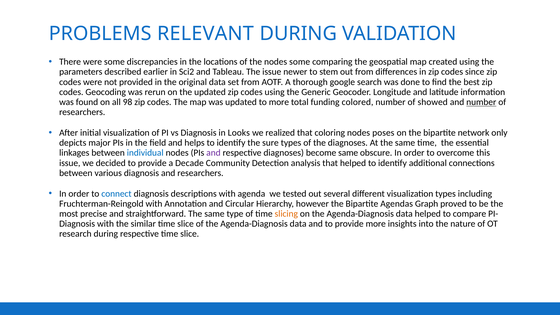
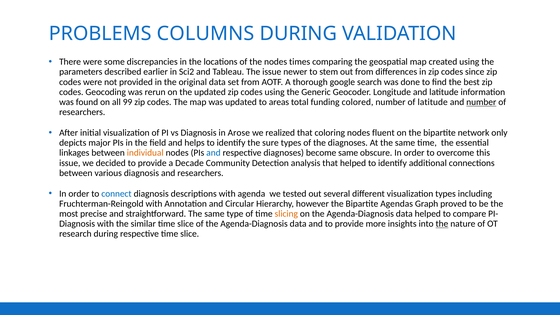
RELEVANT: RELEVANT -> COLUMNS
nodes some: some -> times
98: 98 -> 99
to more: more -> areas
of showed: showed -> latitude
Looks: Looks -> Arose
poses: poses -> fluent
individual colour: blue -> orange
and at (213, 153) colour: purple -> blue
the at (442, 224) underline: none -> present
